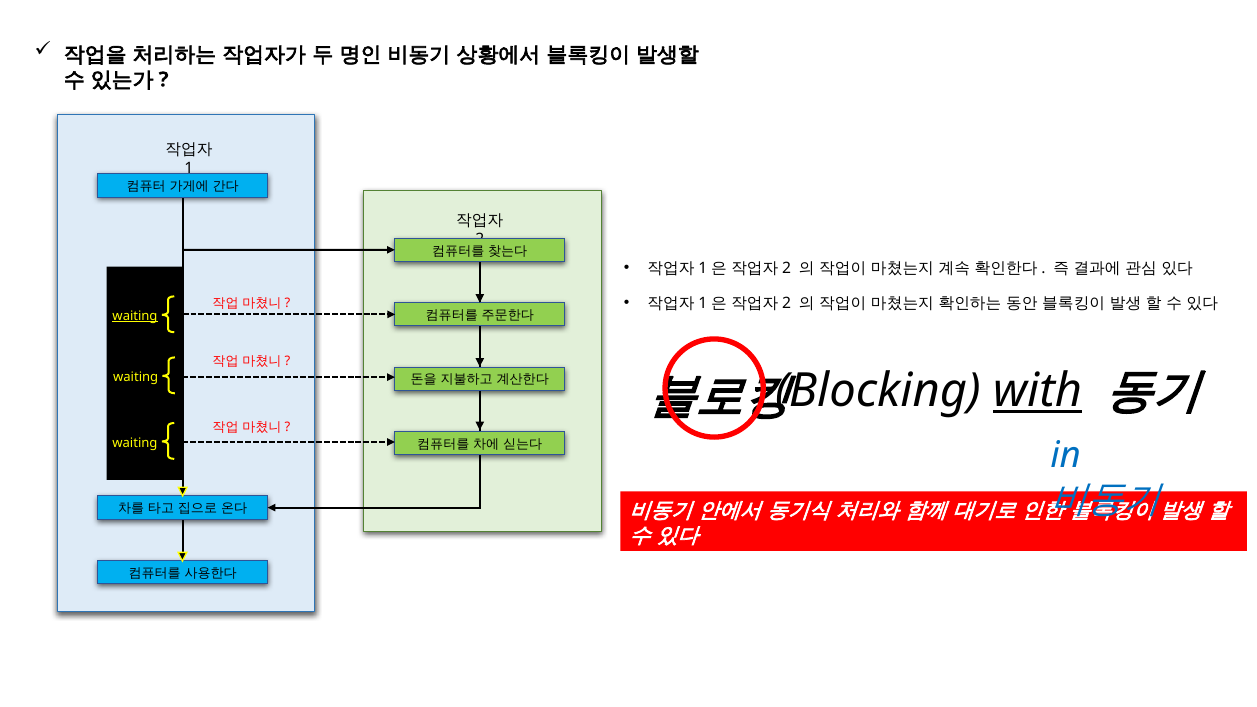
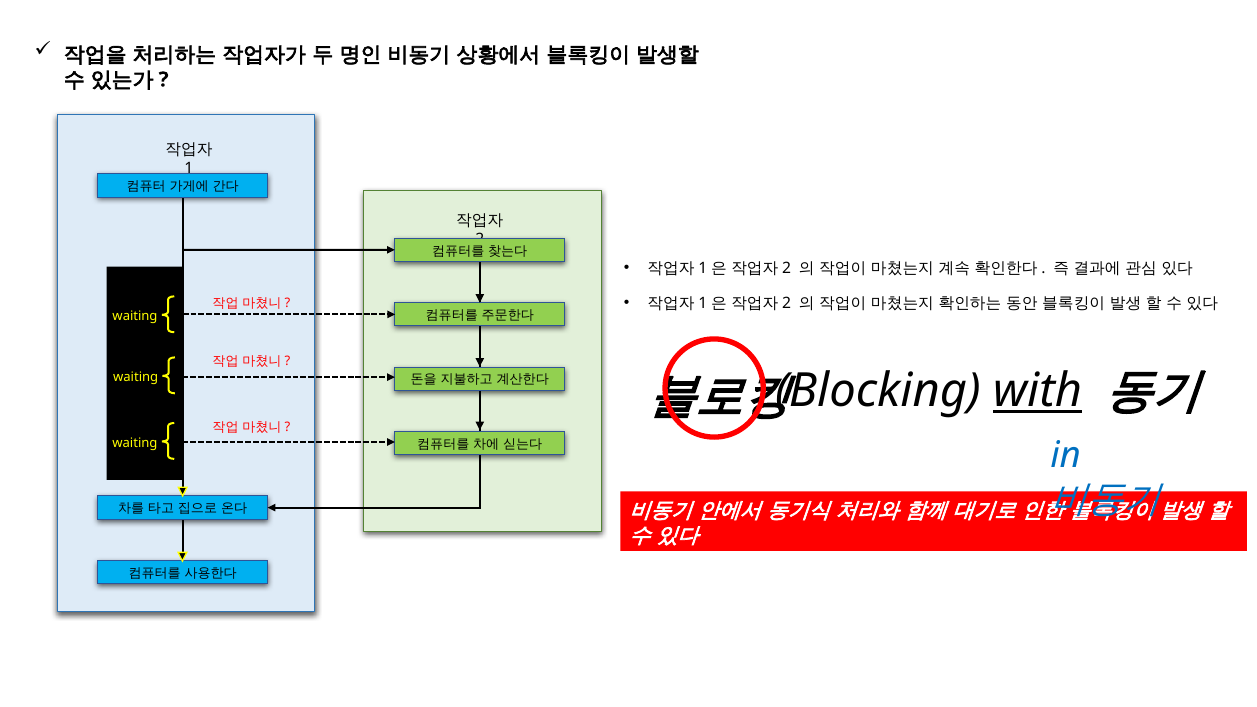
waiting at (135, 316) underline: present -> none
